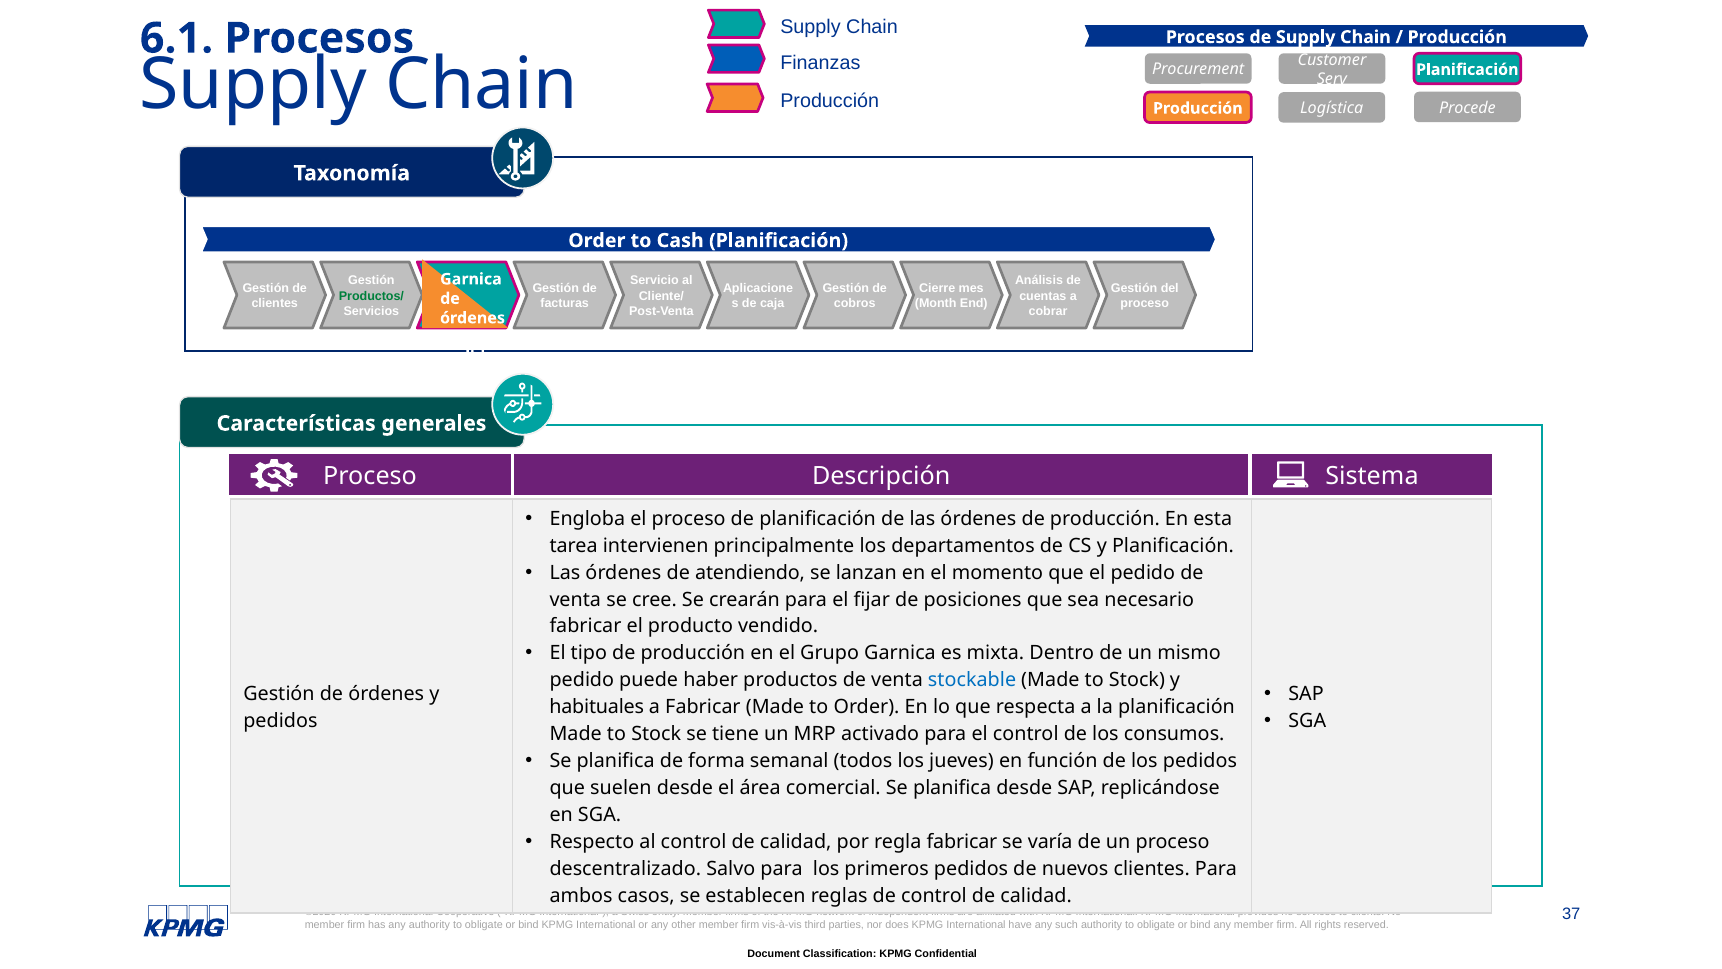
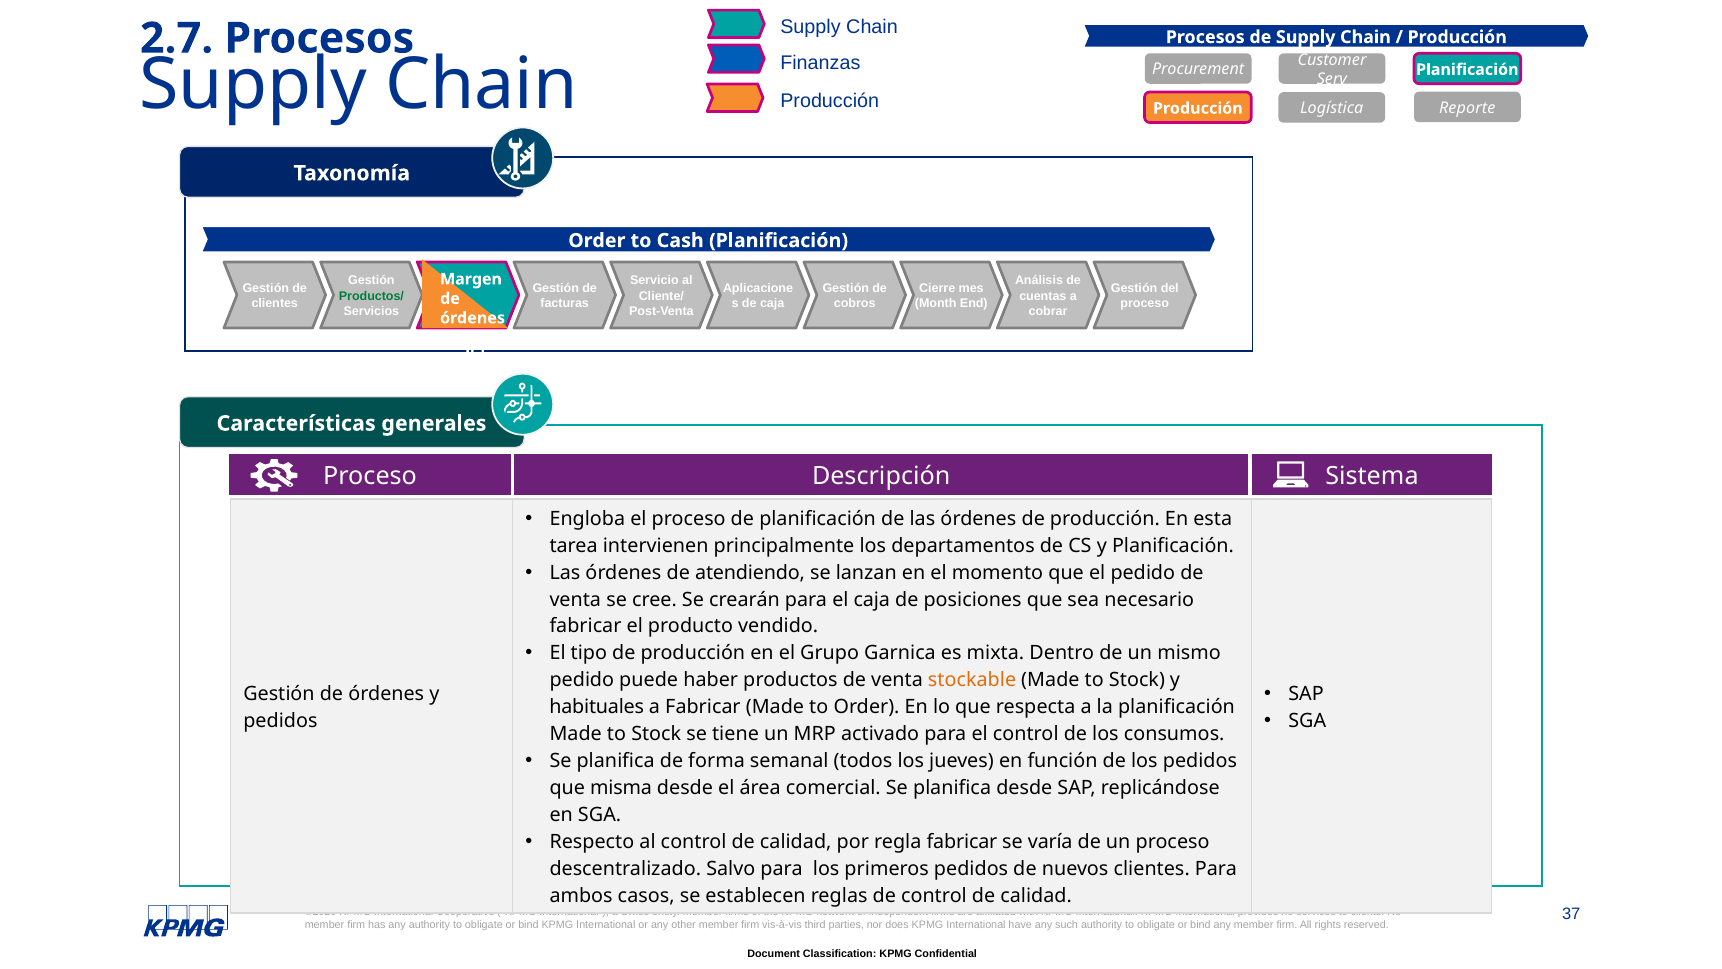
6.1: 6.1 -> 2.7
Procede: Procede -> Reporte
Garnica at (471, 279): Garnica -> Margen
el fijar: fijar -> caja
stockable colour: blue -> orange
suelen: suelen -> misma
